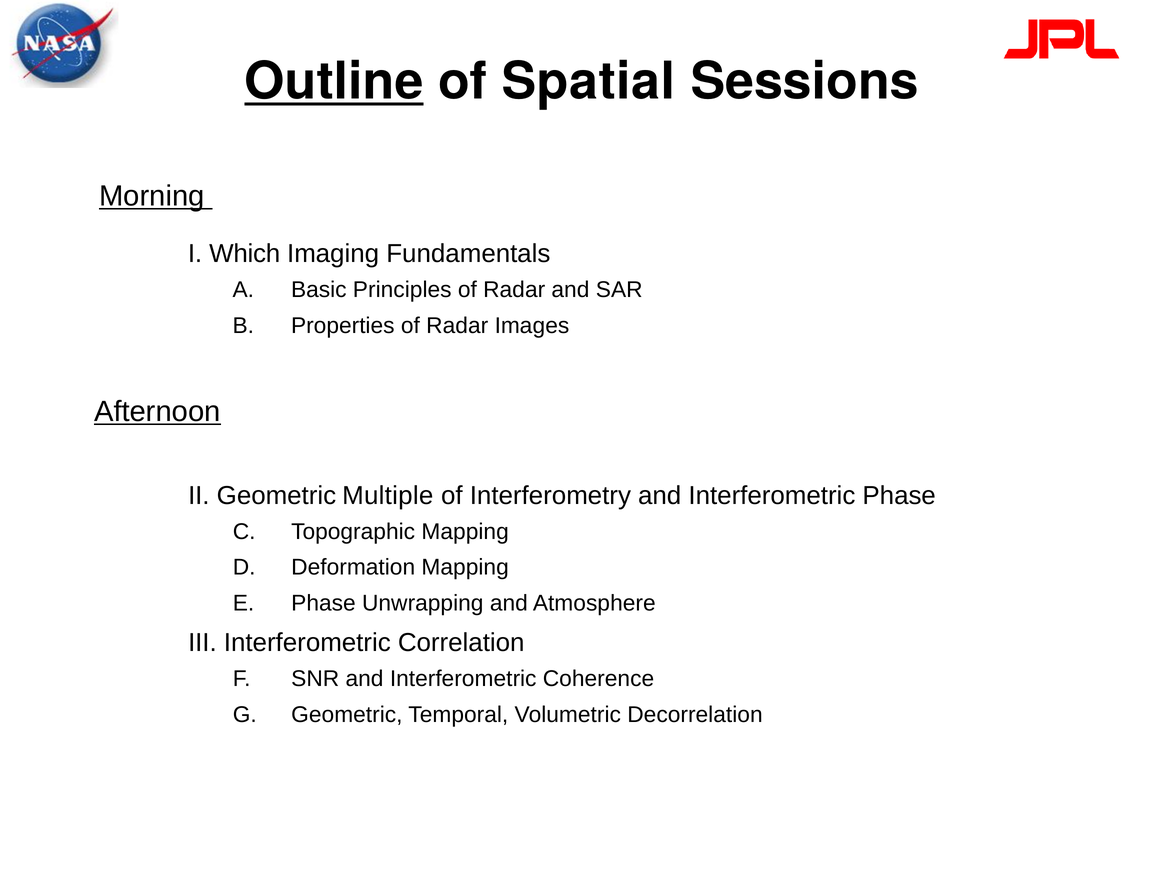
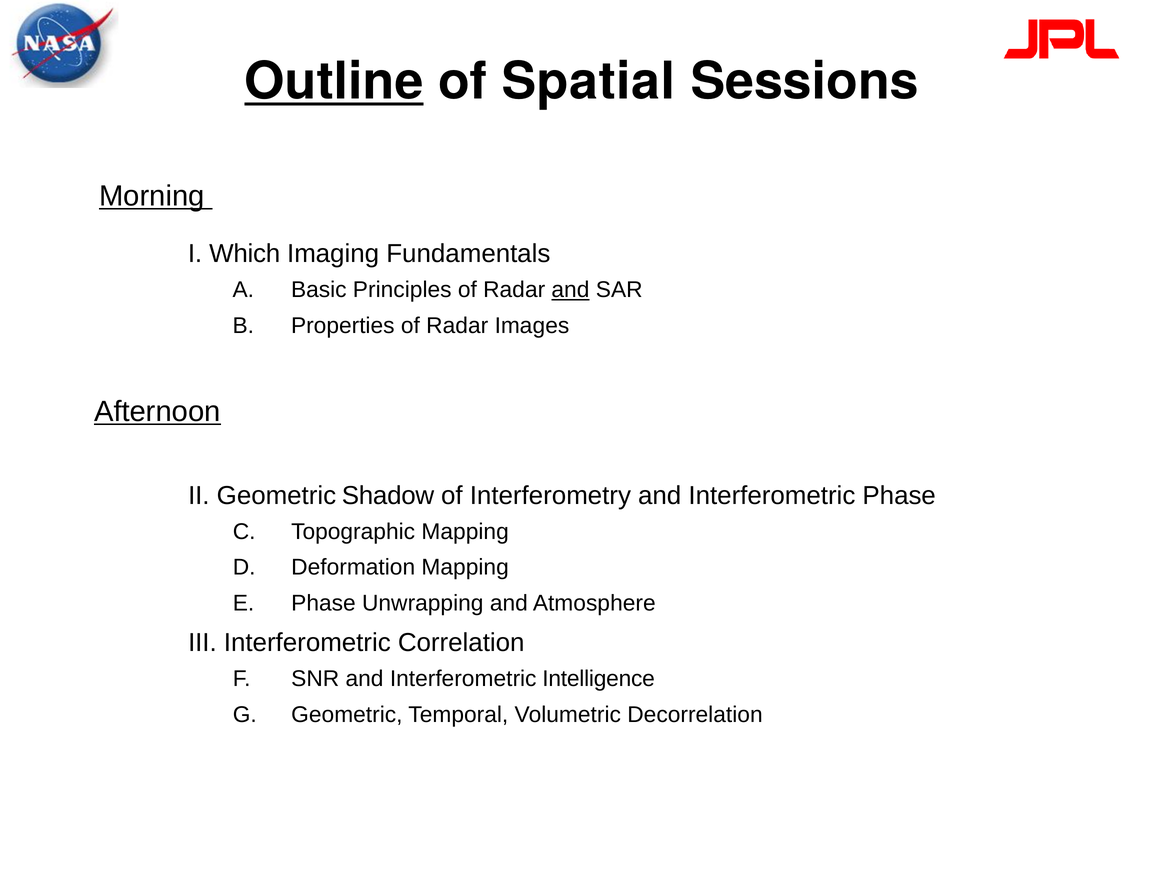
and at (570, 290) underline: none -> present
Multiple: Multiple -> Shadow
Coherence: Coherence -> Intelligence
